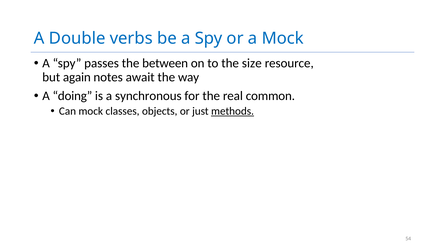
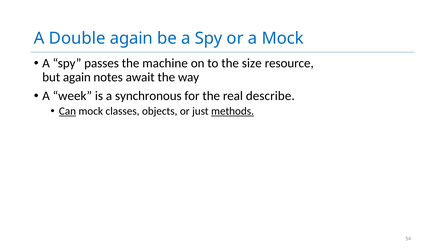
Double verbs: verbs -> again
between: between -> machine
doing: doing -> week
common: common -> describe
Can underline: none -> present
